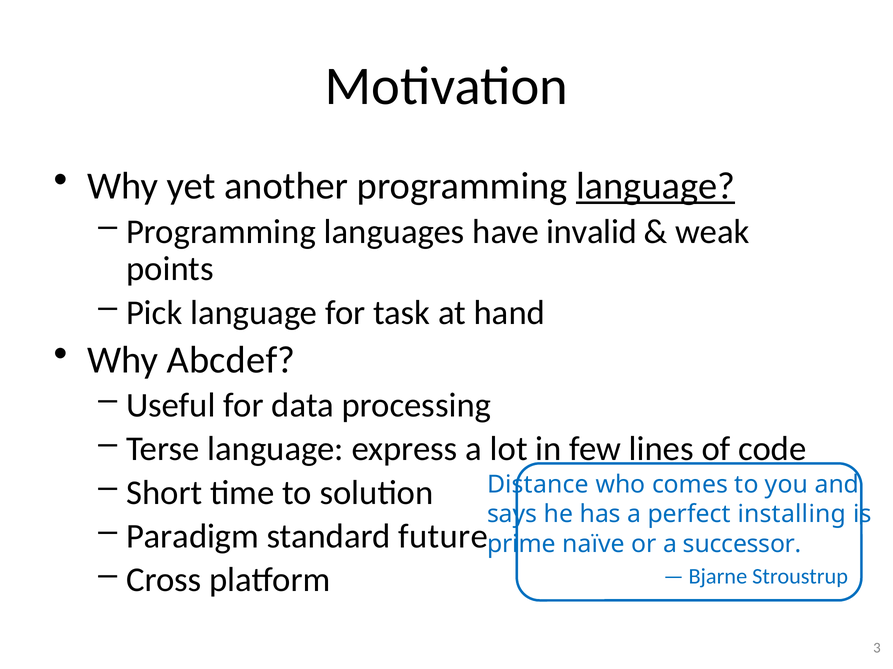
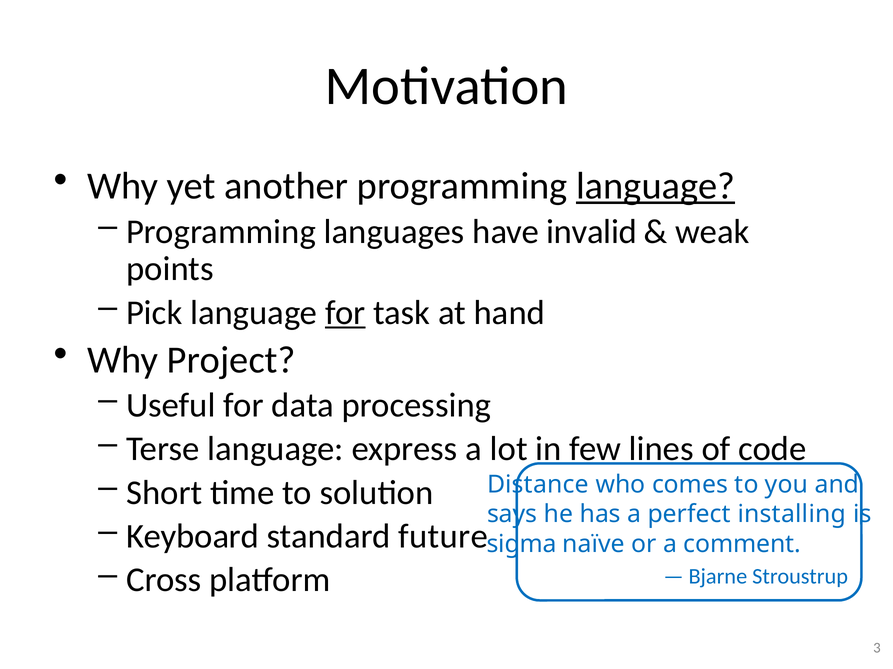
for at (345, 313) underline: none -> present
Abcdef: Abcdef -> Project
Paradigm: Paradigm -> Keyboard
prime: prime -> sigma
successor: successor -> comment
